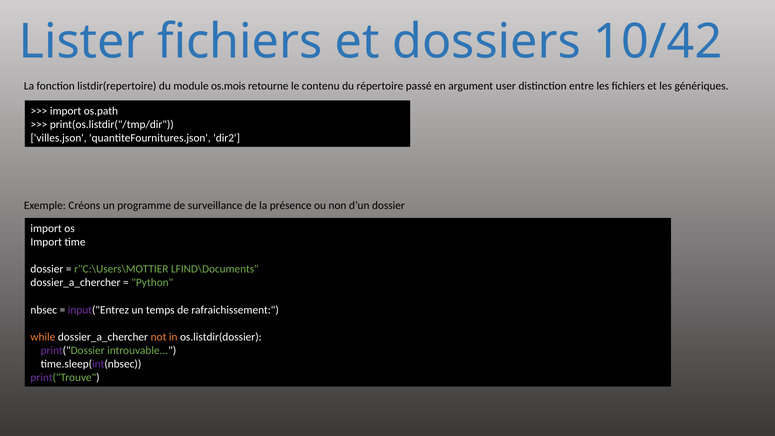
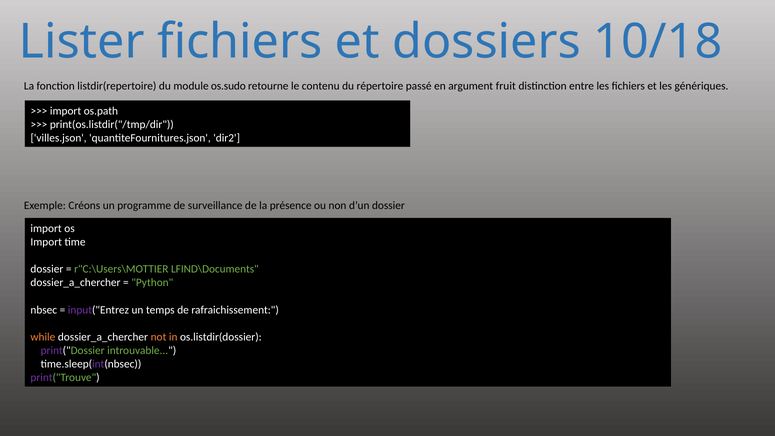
10/42: 10/42 -> 10/18
os.mois: os.mois -> os.sudo
user: user -> fruit
